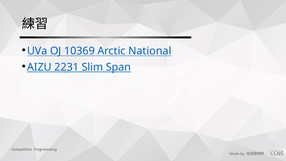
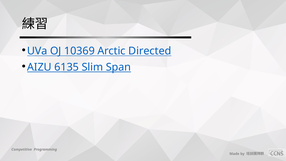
National: National -> Directed
2231: 2231 -> 6135
